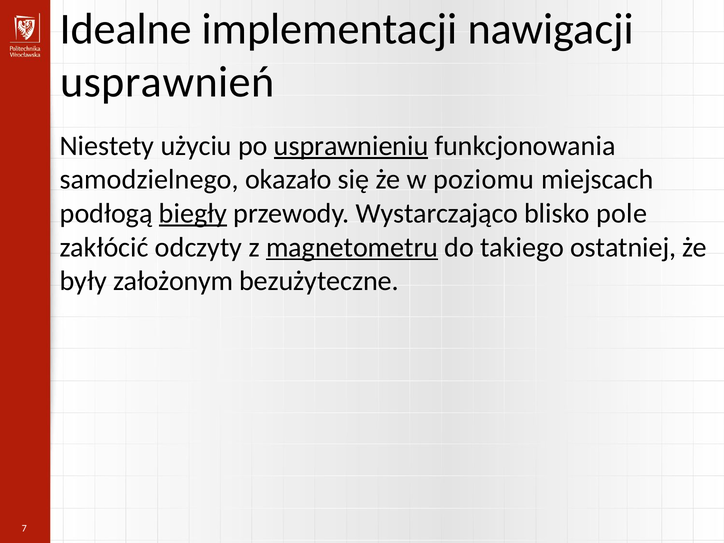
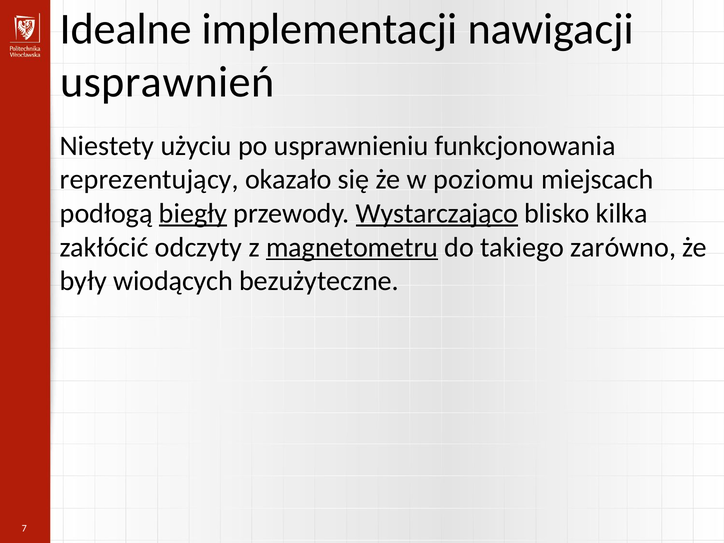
usprawnieniu underline: present -> none
samodzielnego: samodzielnego -> reprezentujący
Wystarczająco underline: none -> present
pole: pole -> kilka
ostatniej: ostatniej -> zarówno
założonym: założonym -> wiodących
